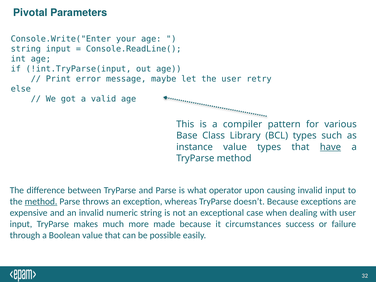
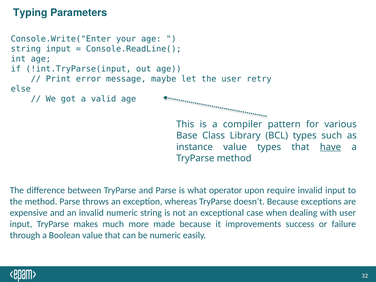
Pivotal: Pivotal -> Typing
causing: causing -> require
method at (41, 201) underline: present -> none
circumstances: circumstances -> improvements
be possible: possible -> numeric
